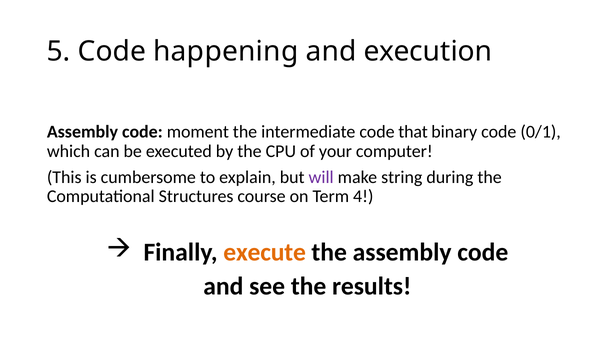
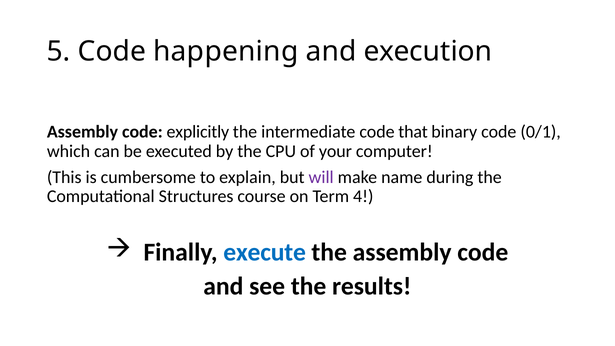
moment: moment -> explicitly
string: string -> name
execute colour: orange -> blue
